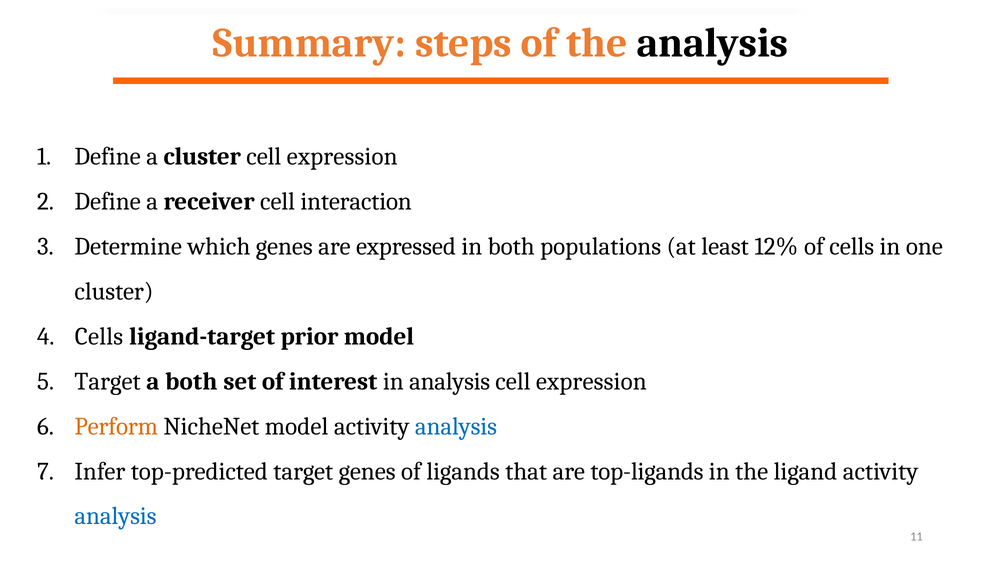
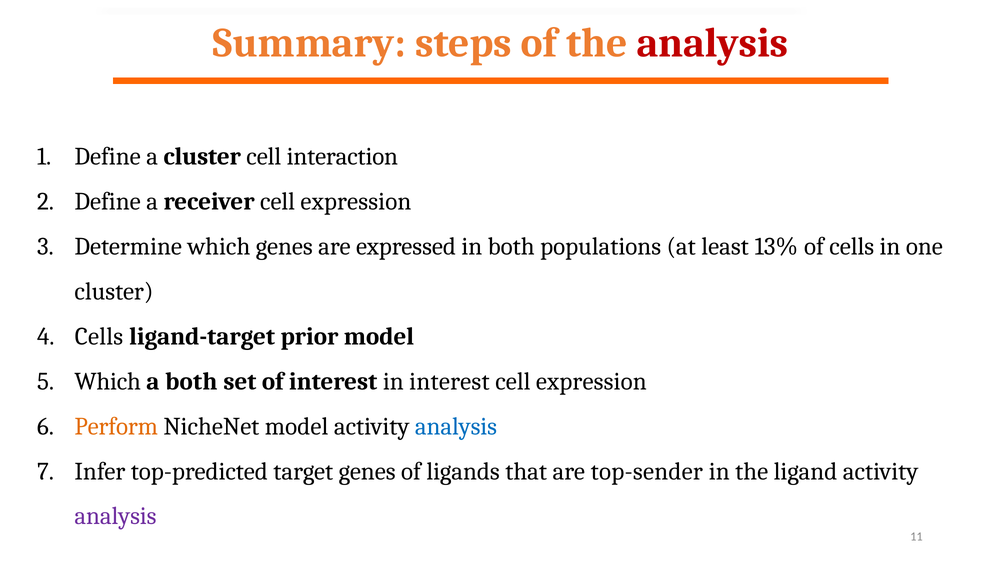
analysis at (712, 43) colour: black -> red
expression at (342, 157): expression -> interaction
receiver cell interaction: interaction -> expression
12%: 12% -> 13%
Target at (108, 381): Target -> Which
in analysis: analysis -> interest
top-ligands: top-ligands -> top-sender
analysis at (115, 516) colour: blue -> purple
